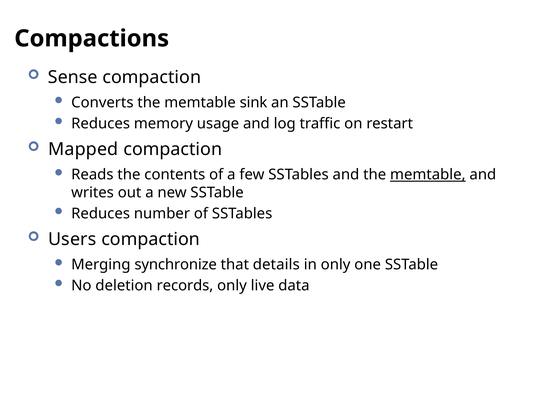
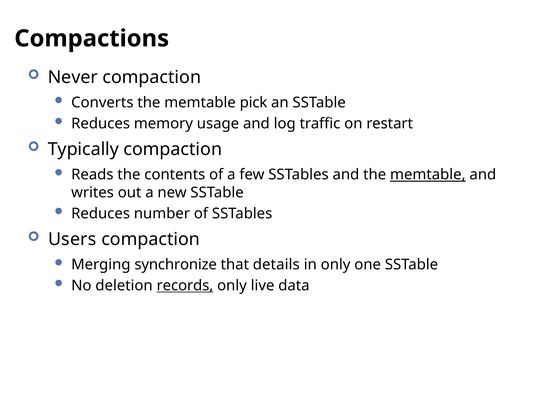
Sense: Sense -> Never
sink: sink -> pick
Mapped: Mapped -> Typically
records underline: none -> present
